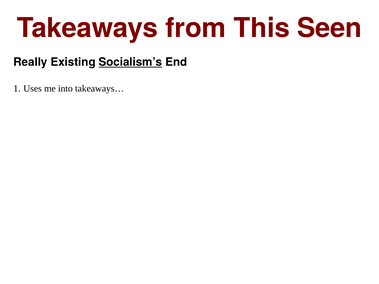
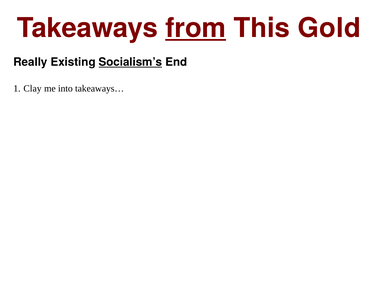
from underline: none -> present
Seen: Seen -> Gold
Uses: Uses -> Clay
